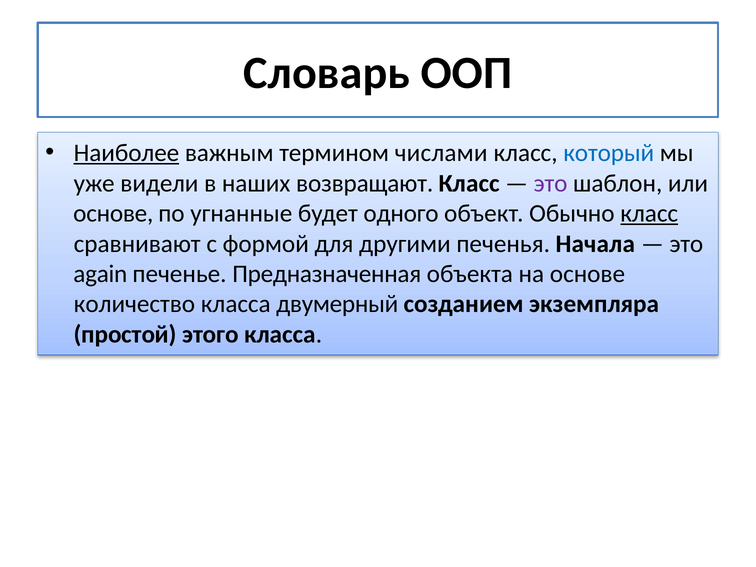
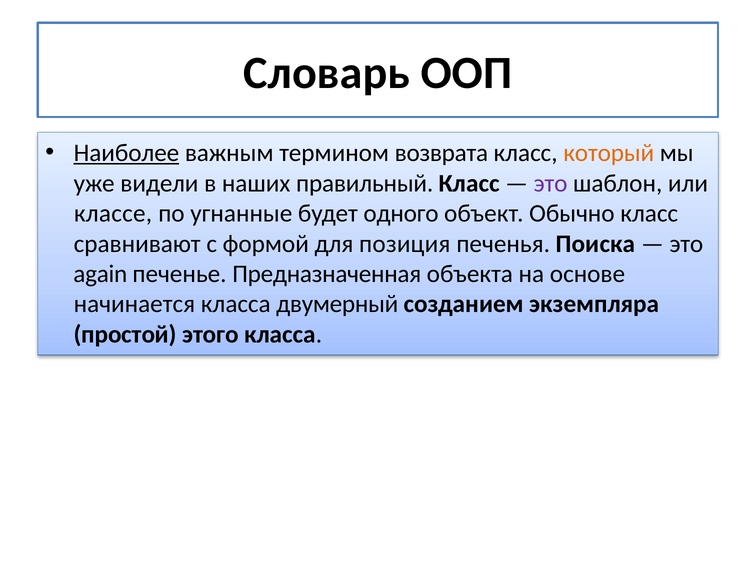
числами: числами -> возврата
который colour: blue -> orange
возвращают: возвращают -> правильный
основе at (113, 213): основе -> классе
класс at (649, 213) underline: present -> none
другими: другими -> позиция
Начала: Начала -> Поиска
количество: количество -> начинается
